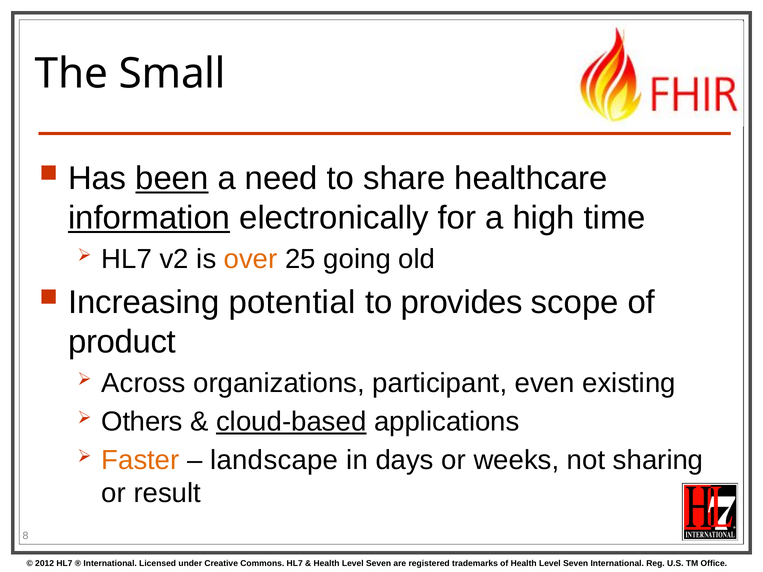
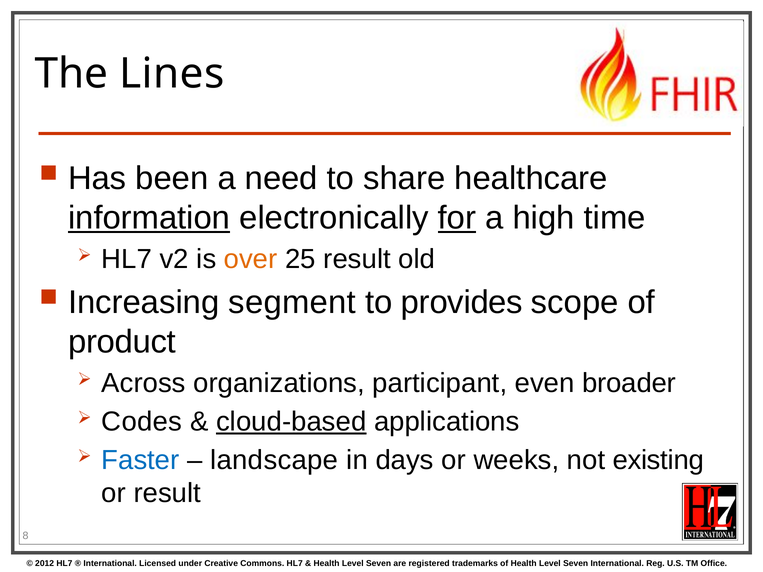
Small: Small -> Lines
been underline: present -> none
for underline: none -> present
25 going: going -> result
potential: potential -> segment
existing: existing -> broader
Others: Others -> Codes
Faster colour: orange -> blue
sharing: sharing -> existing
